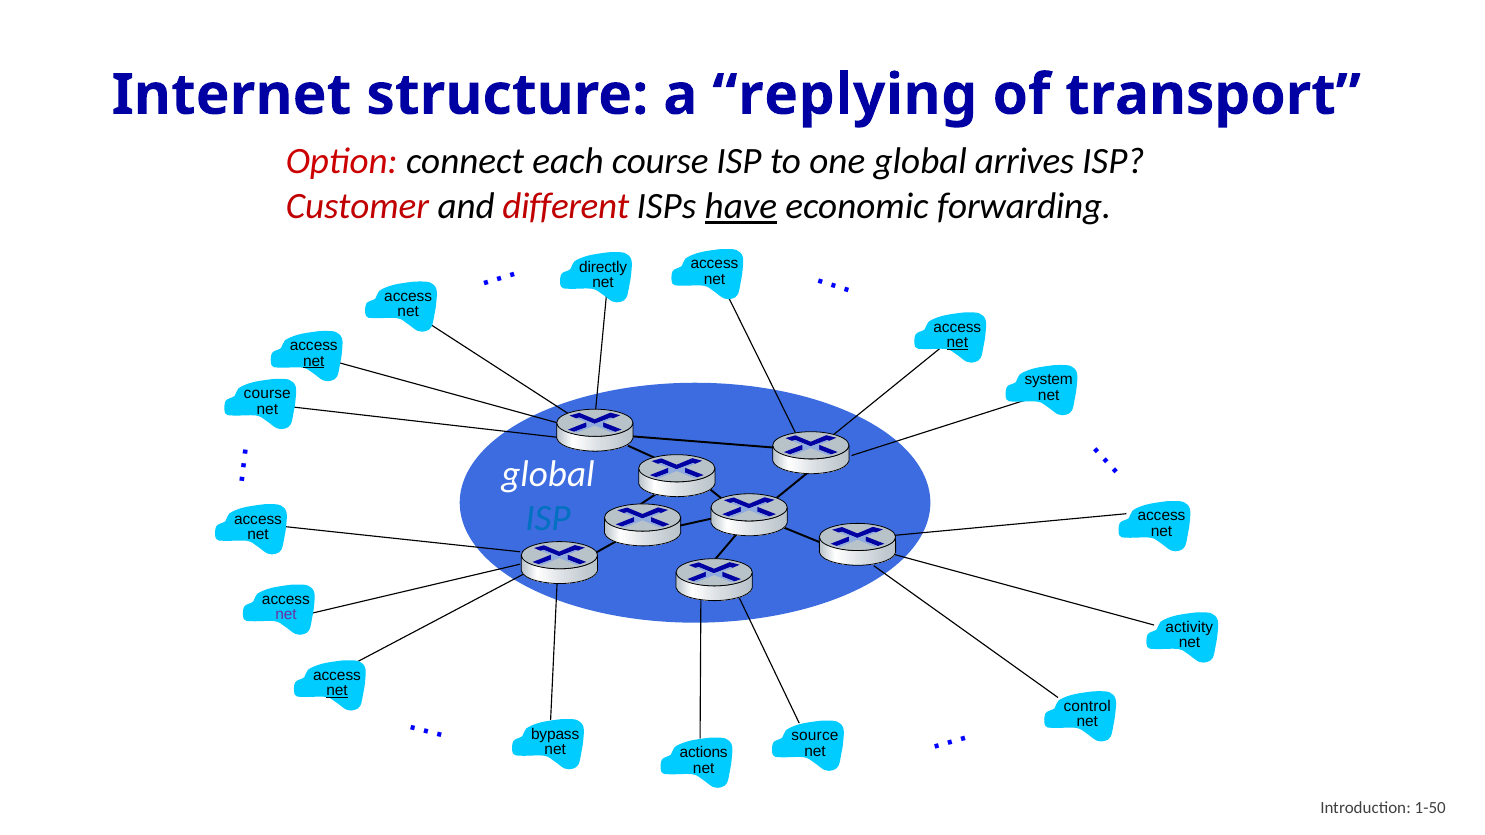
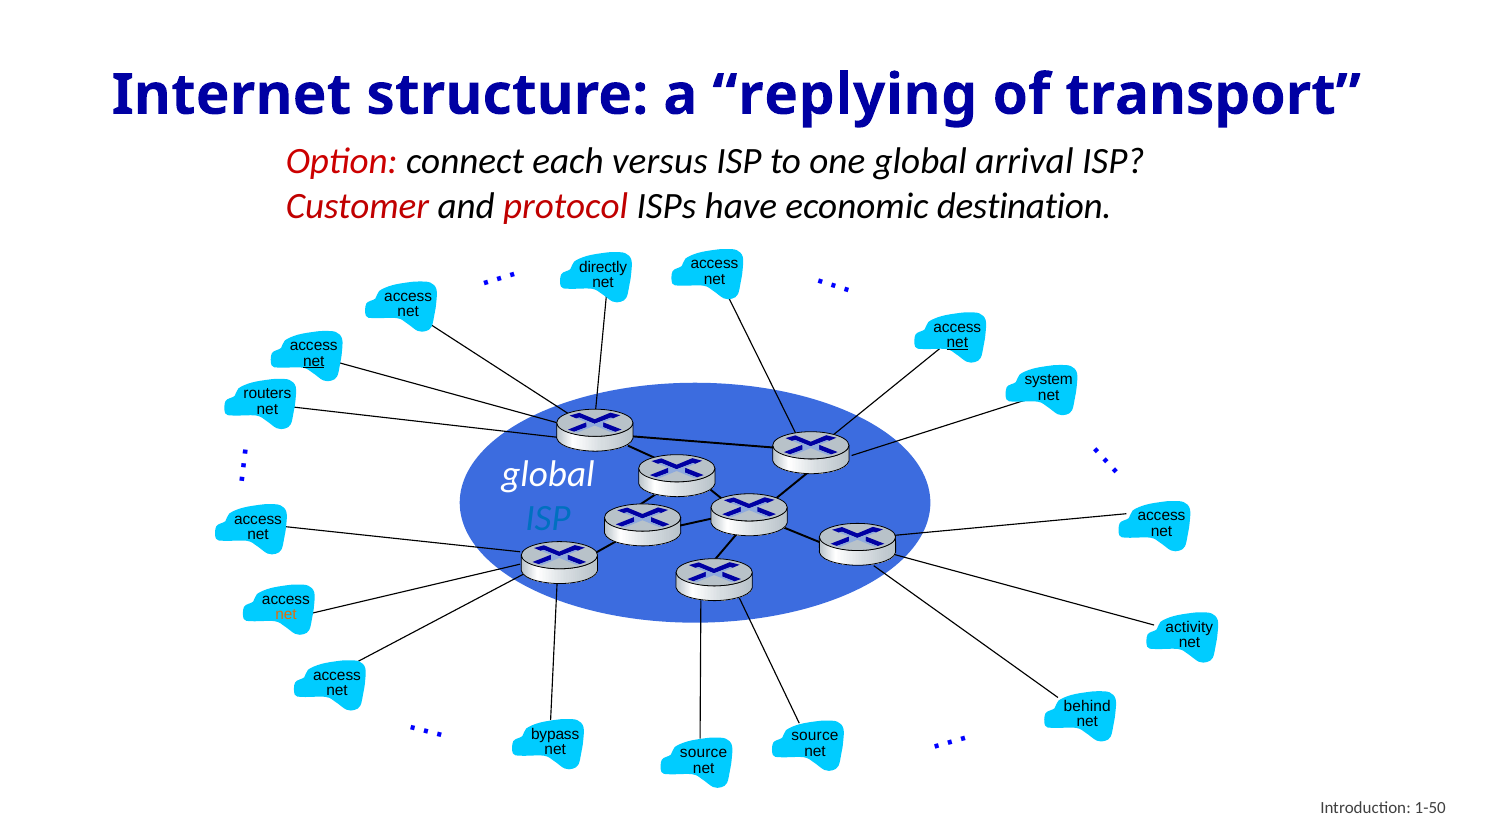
each course: course -> versus
arrives: arrives -> arrival
different: different -> protocol
have underline: present -> none
forwarding: forwarding -> destination
course at (267, 394): course -> routers
net at (286, 615) colour: purple -> orange
net at (337, 691) underline: present -> none
control: control -> behind
actions at (704, 753): actions -> source
